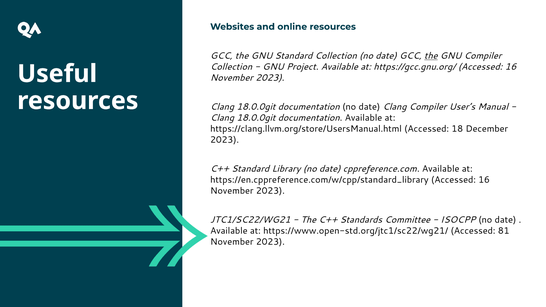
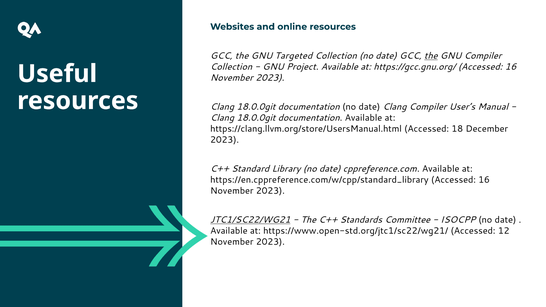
GNU Standard: Standard -> Targeted
JTC1/SC22/WG21 underline: none -> present
81: 81 -> 12
